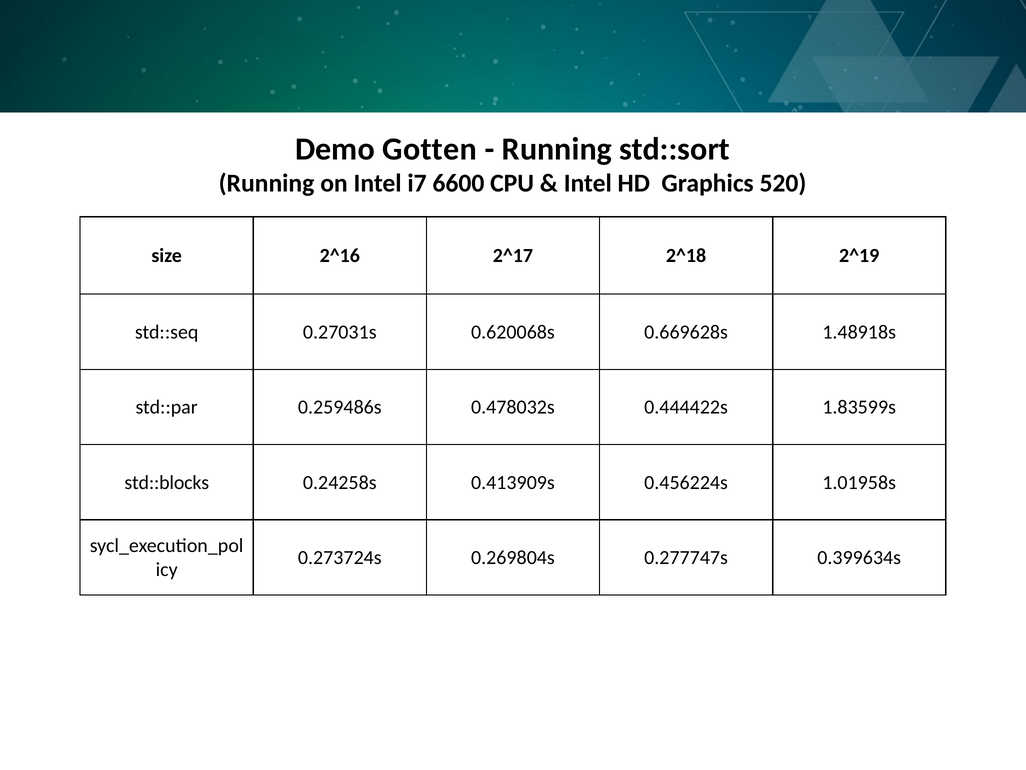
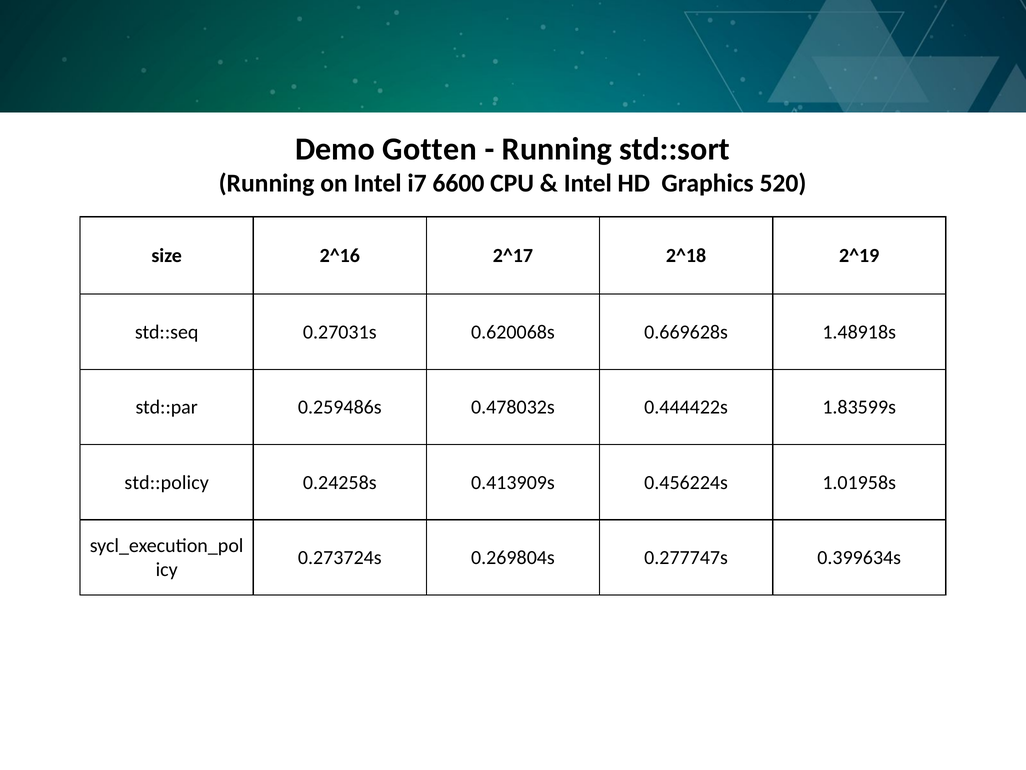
std::blocks: std::blocks -> std::policy
